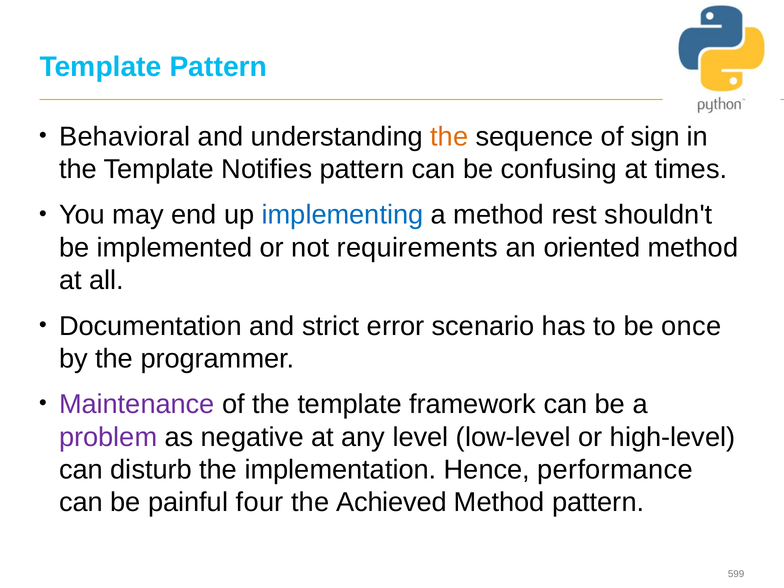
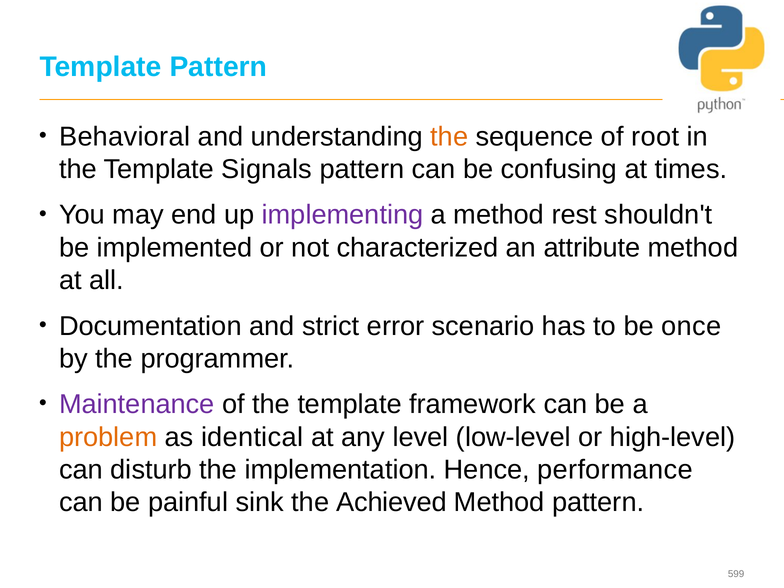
sign: sign -> root
Notifies: Notifies -> Signals
implementing colour: blue -> purple
requirements: requirements -> characterized
oriented: oriented -> attribute
problem colour: purple -> orange
negative: negative -> identical
four: four -> sink
